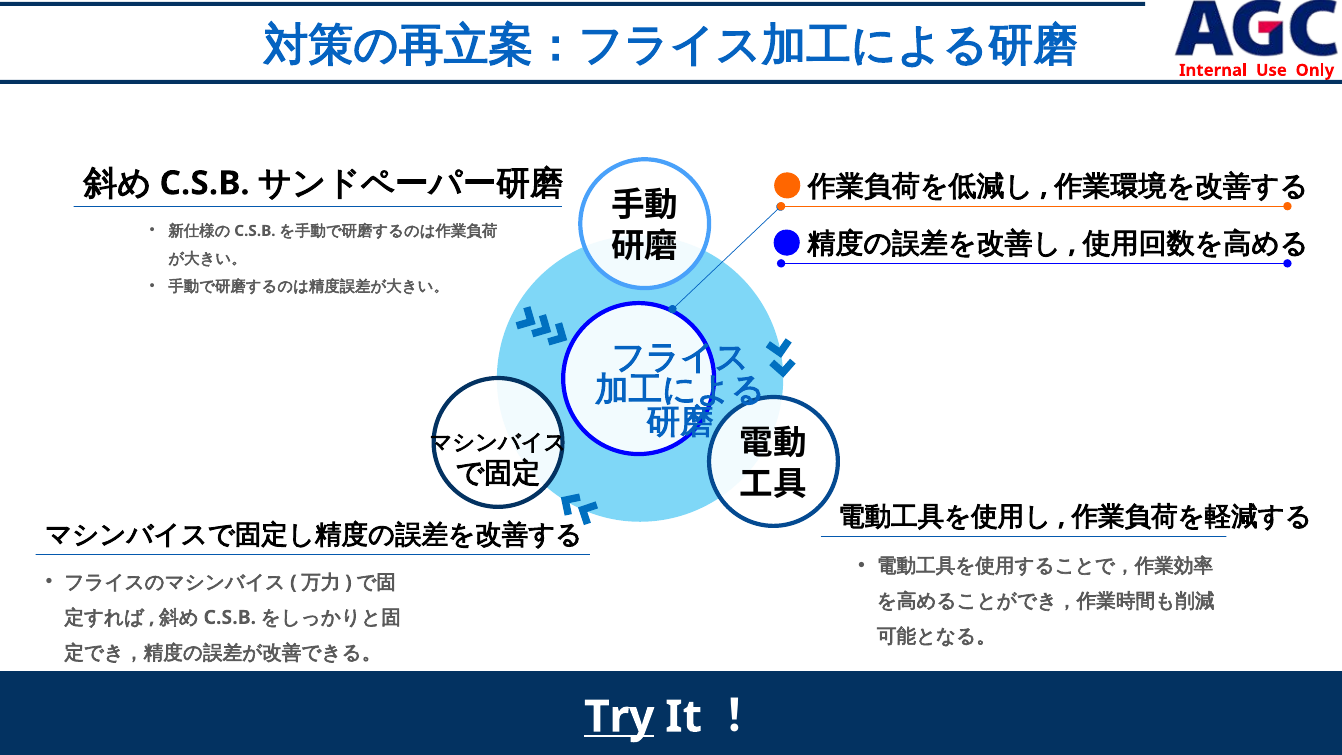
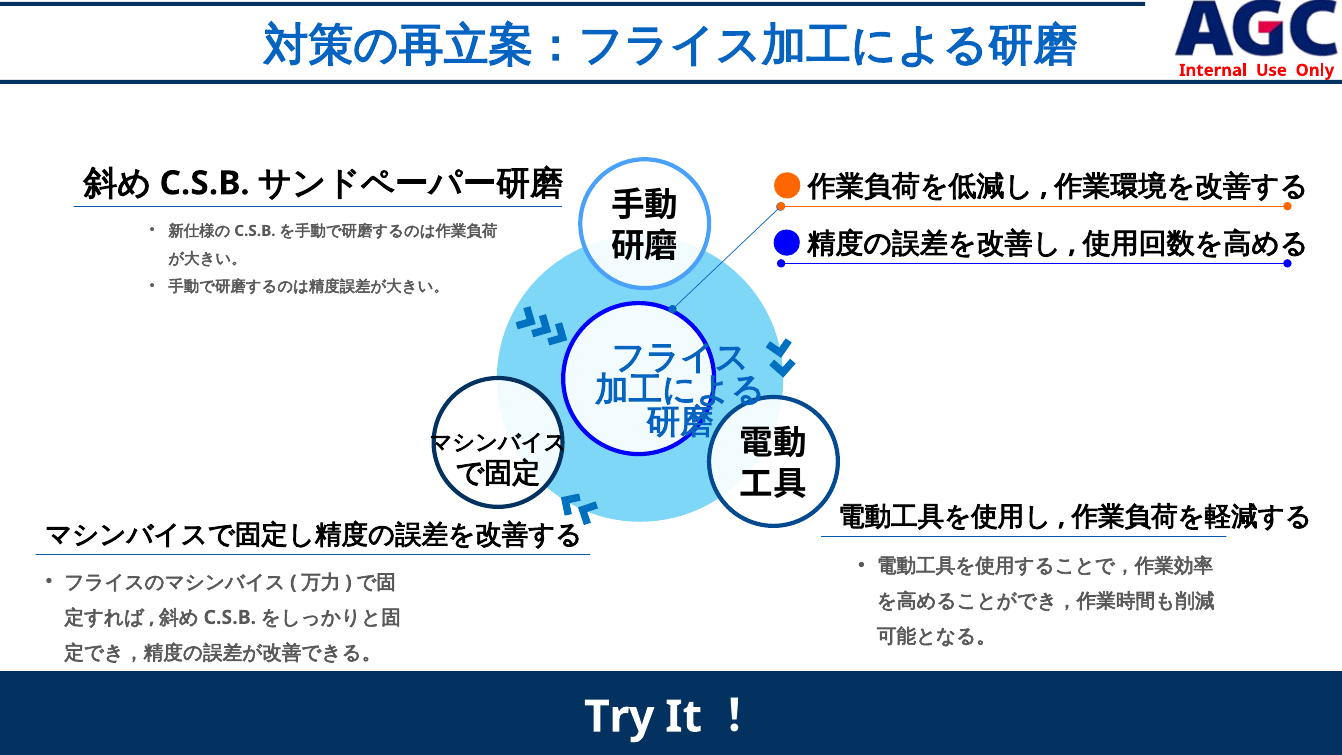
Try underline: present -> none
